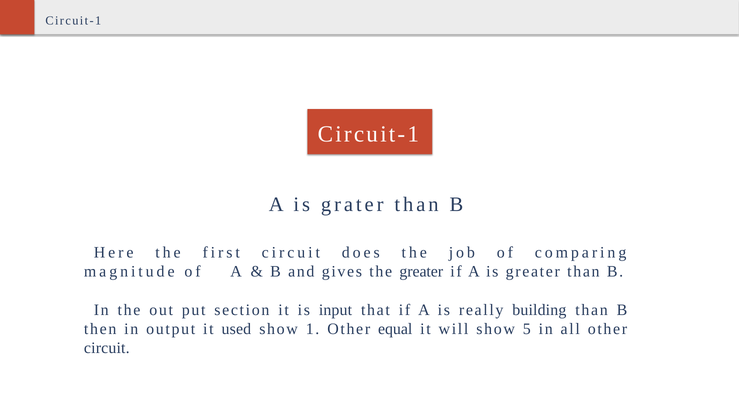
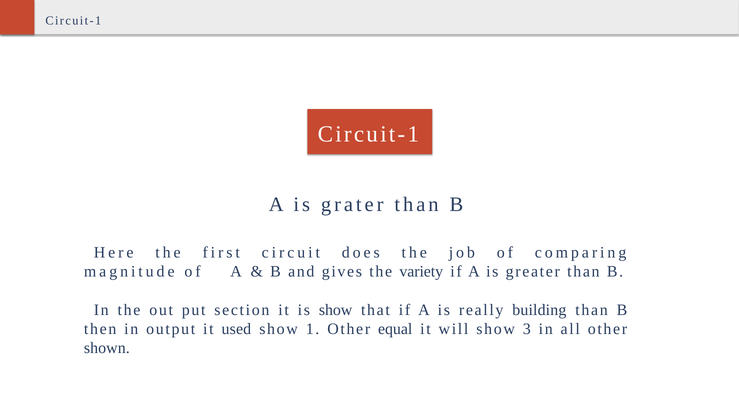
the greater: greater -> variety
is input: input -> show
5: 5 -> 3
circuit at (107, 348): circuit -> shown
